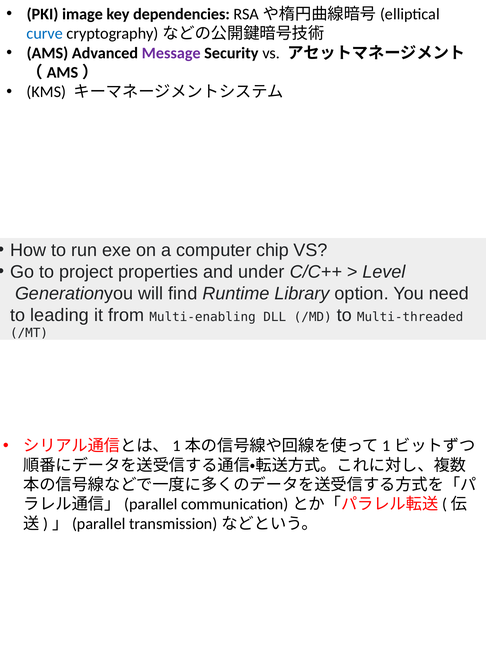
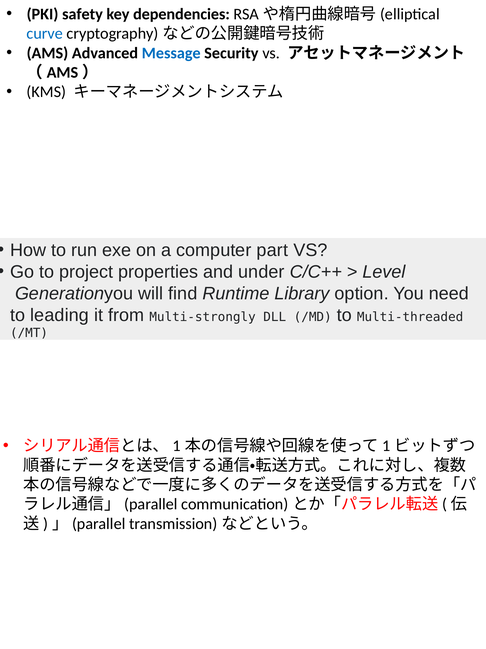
image: image -> safety
Message colour: purple -> blue
chip: chip -> part
Multi-enabling: Multi-enabling -> Multi-strongly
